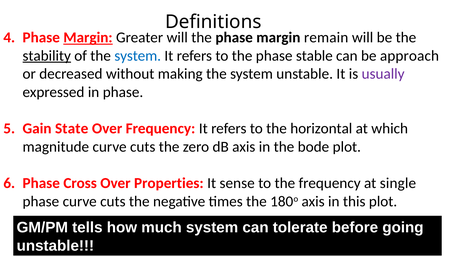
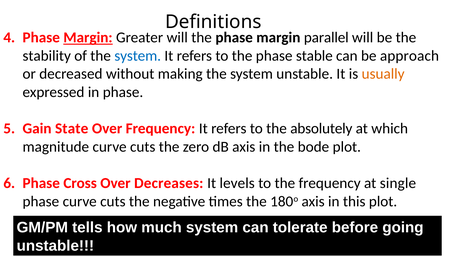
remain: remain -> parallel
stability underline: present -> none
usually colour: purple -> orange
horizontal: horizontal -> absolutely
Properties: Properties -> Decreases
sense: sense -> levels
